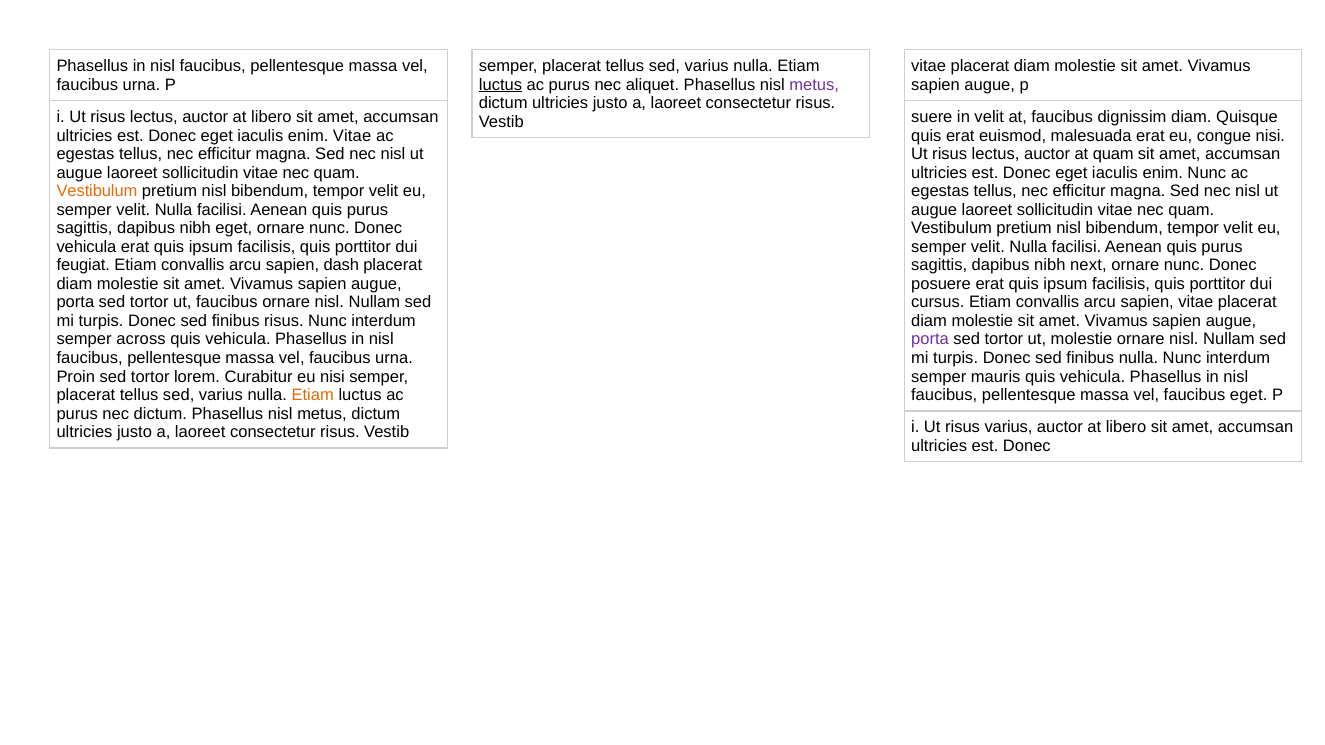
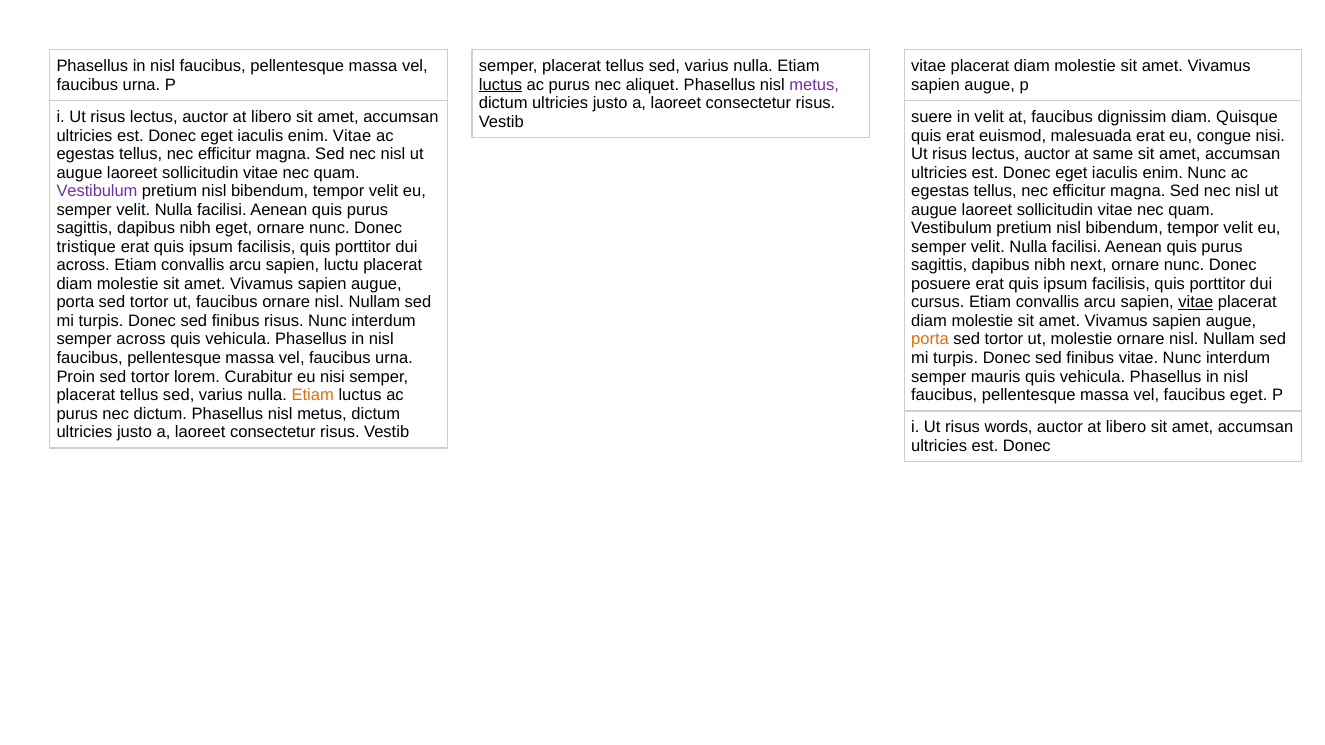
at quam: quam -> same
Vestibulum at (97, 191) colour: orange -> purple
vehicula at (86, 247): vehicula -> tristique
feugiat at (83, 265): feugiat -> across
dash: dash -> luctu
vitae at (1196, 303) underline: none -> present
porta at (930, 340) colour: purple -> orange
finibus nulla: nulla -> vitae
risus varius: varius -> words
